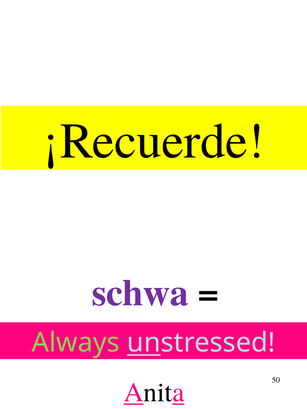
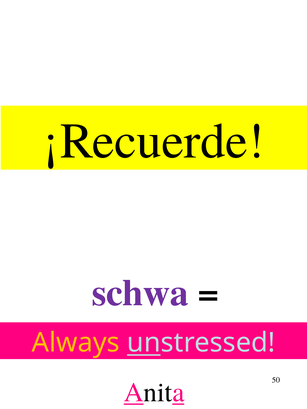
Always colour: light green -> yellow
